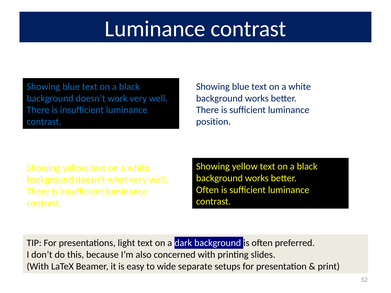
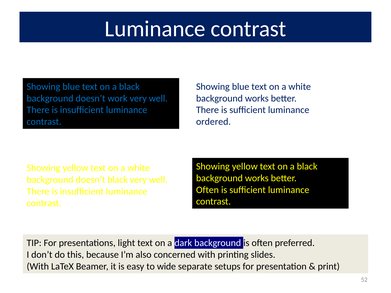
position: position -> ordered
doesn’t what: what -> black
